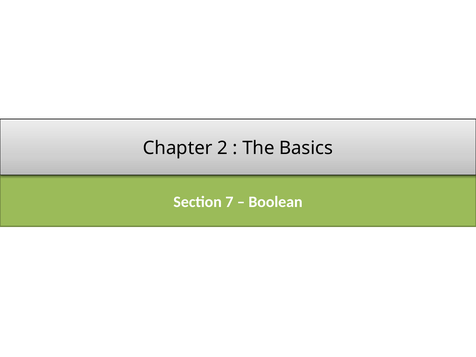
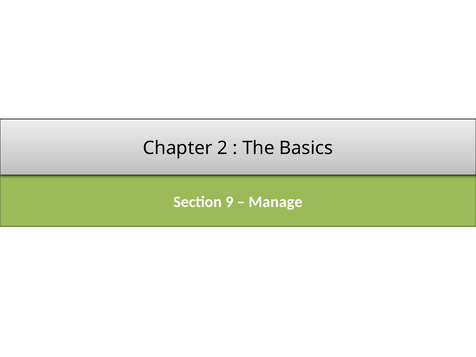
7: 7 -> 9
Boolean: Boolean -> Manage
